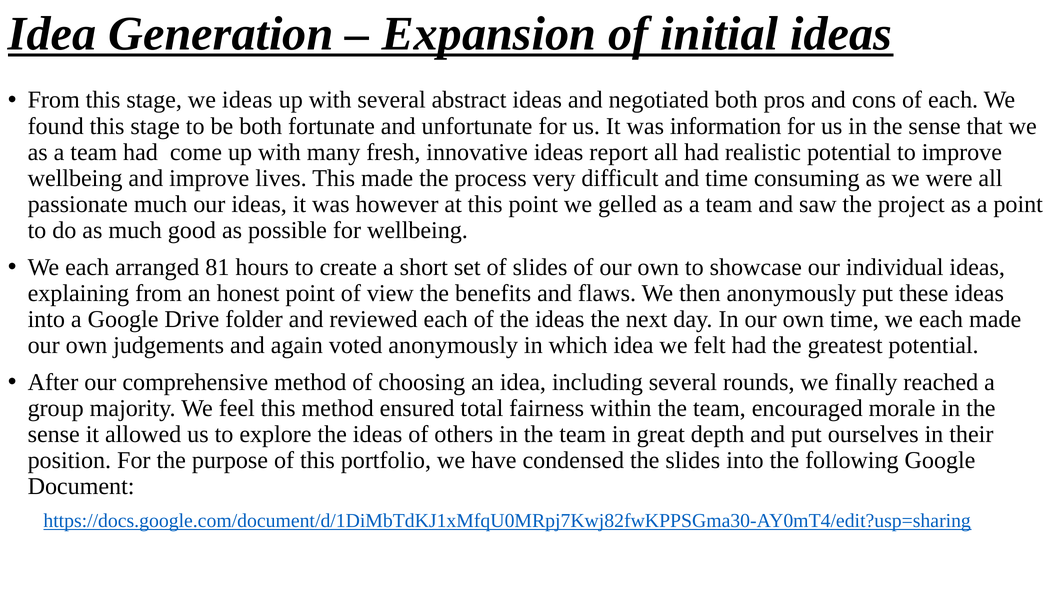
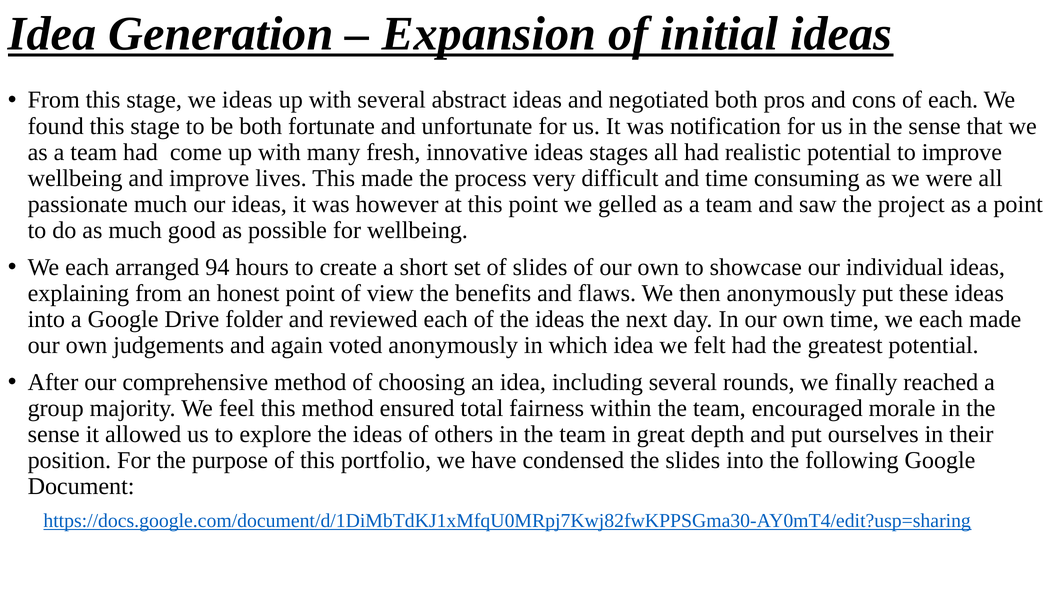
information: information -> notification
report: report -> stages
81: 81 -> 94
